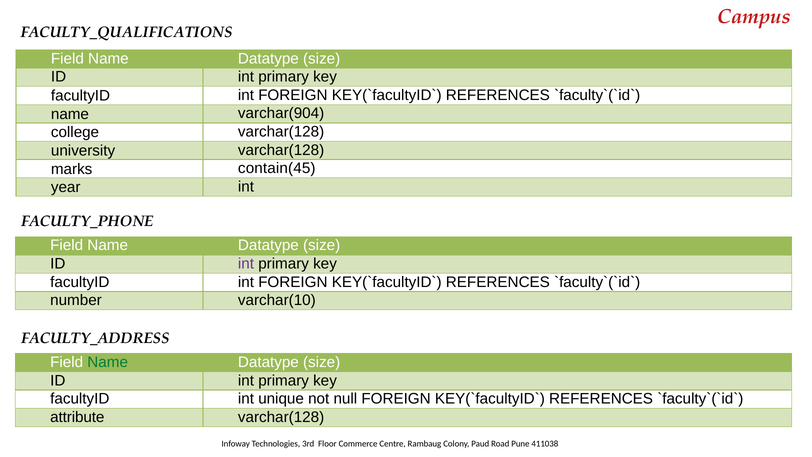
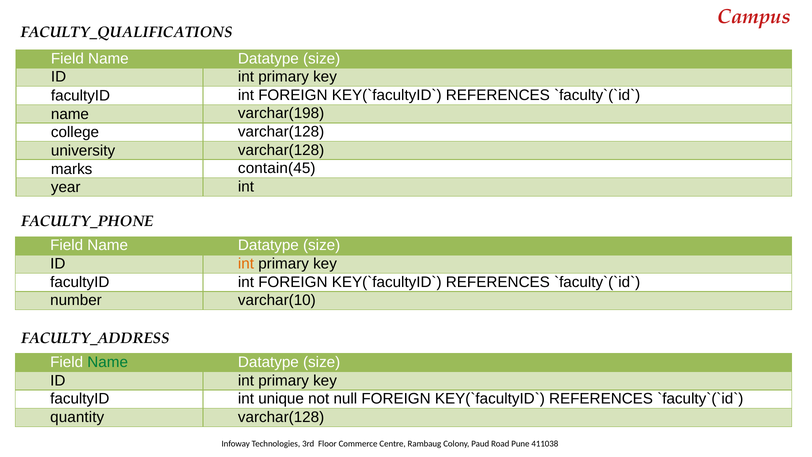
varchar(904: varchar(904 -> varchar(198
int at (246, 264) colour: purple -> orange
attribute: attribute -> quantity
